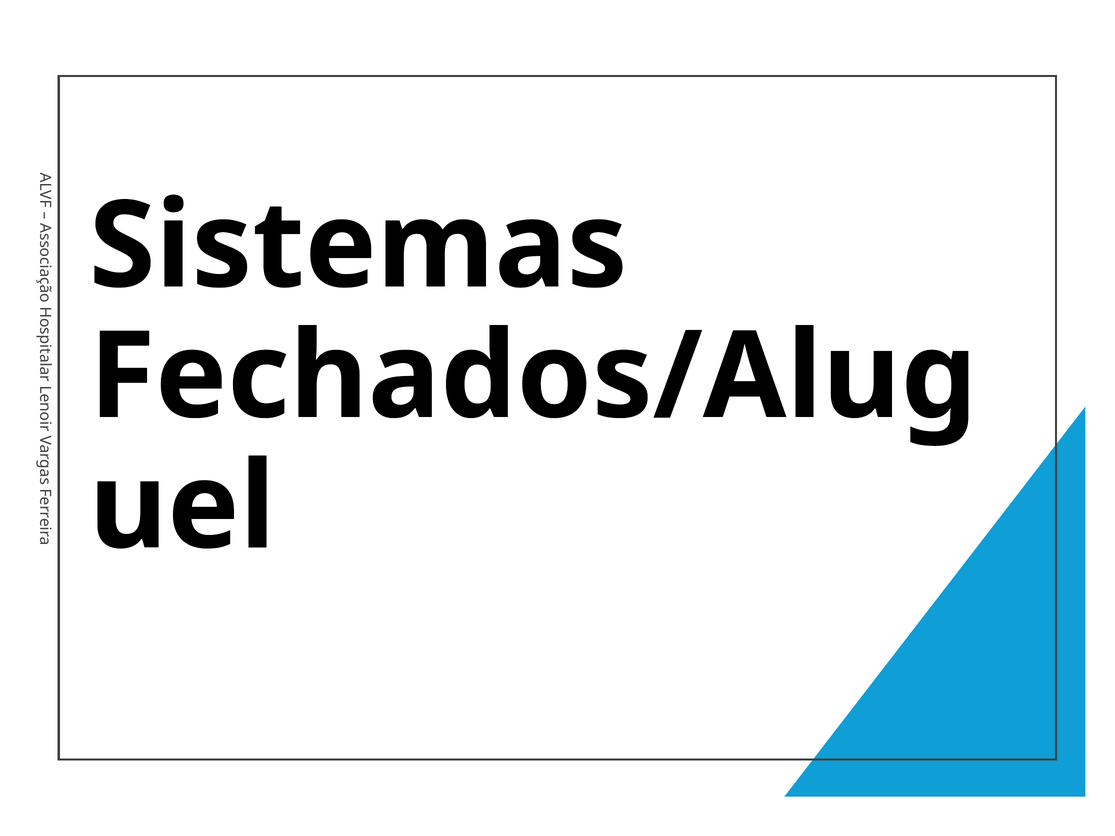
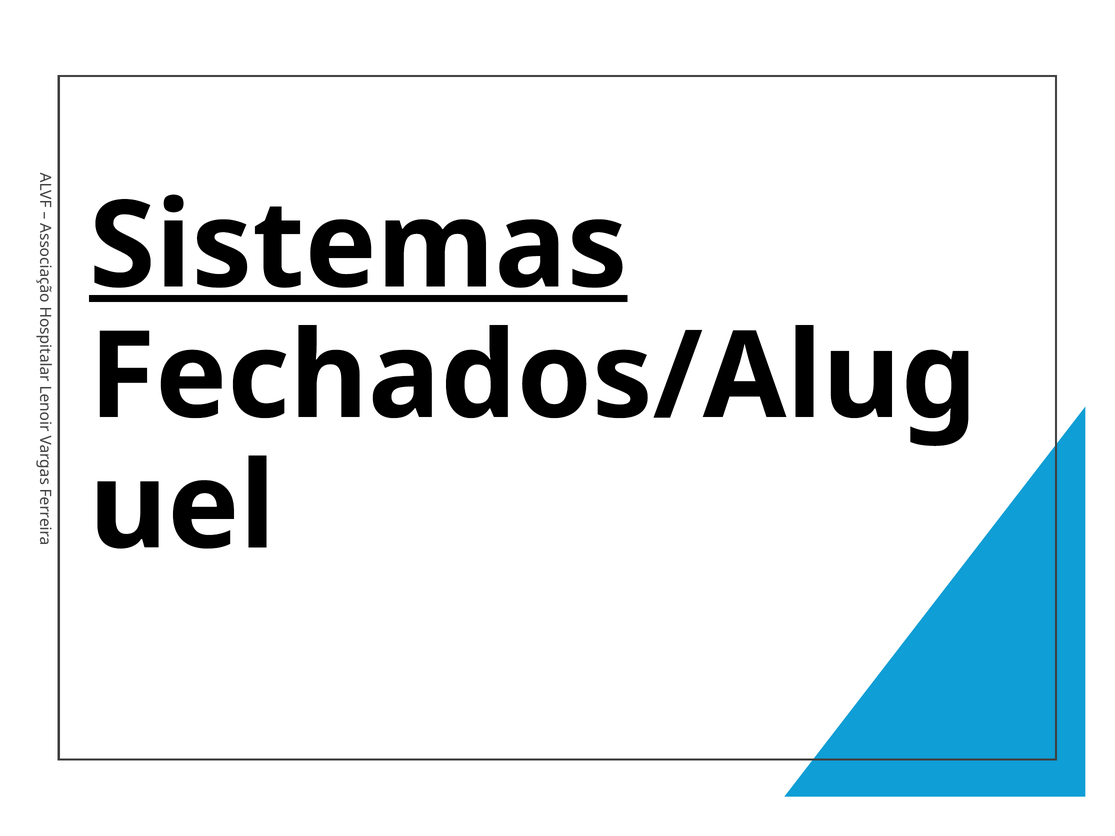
Sistemas underline: none -> present
